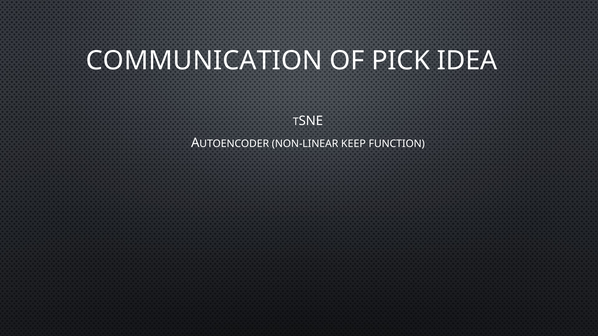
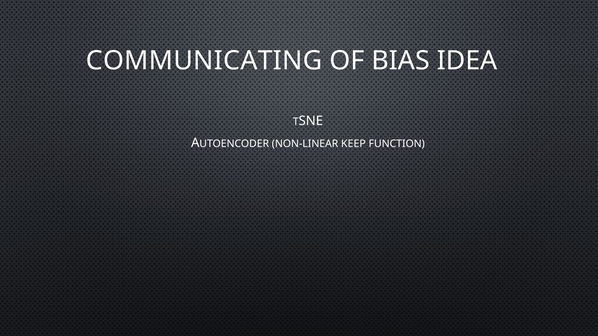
COMMUNICATION: COMMUNICATION -> COMMUNICATING
PICK: PICK -> BIAS
